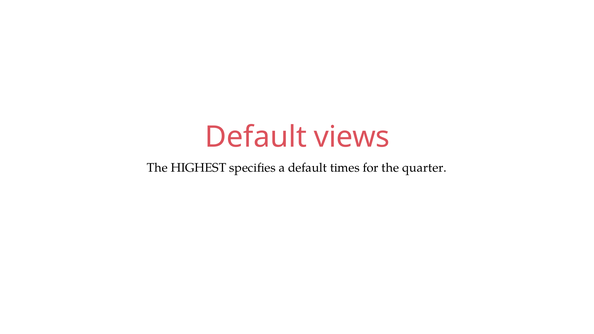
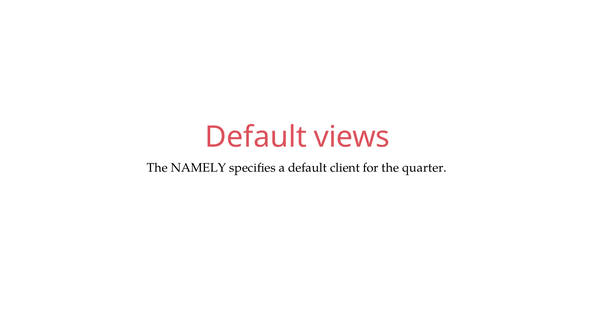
HIGHEST: HIGHEST -> NAMELY
times: times -> client
